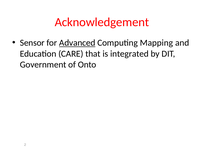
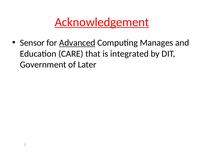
Acknowledgement underline: none -> present
Mapping: Mapping -> Manages
Onto: Onto -> Later
